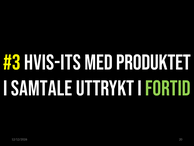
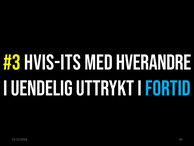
PRODUKTET: PRODUKTET -> HVERANDRE
SAMTALE: SAMTALE -> UENDELIG
FORTID colour: light green -> light blue
